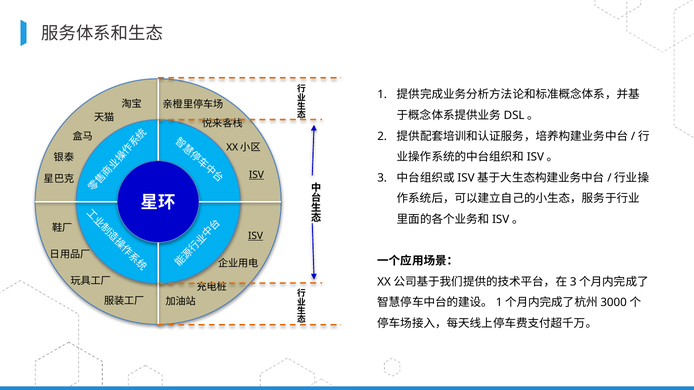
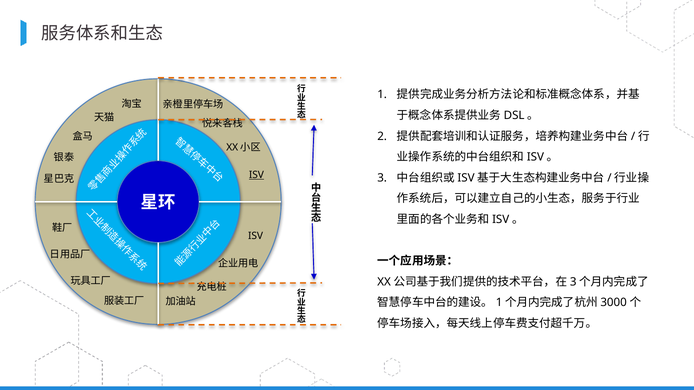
ISV at (256, 236) underline: present -> none
